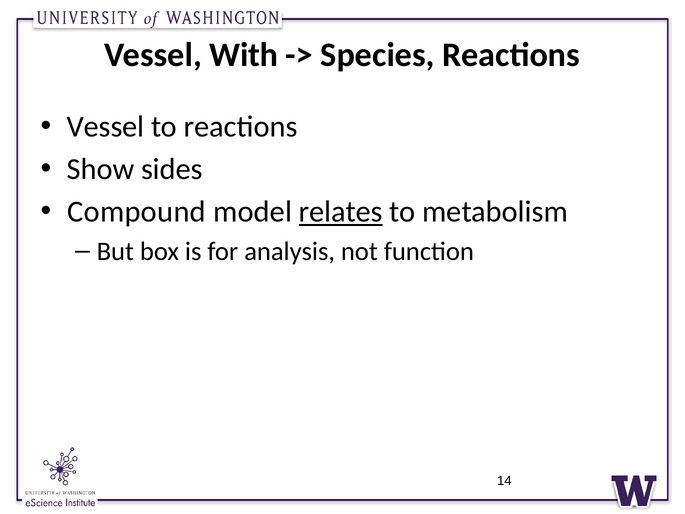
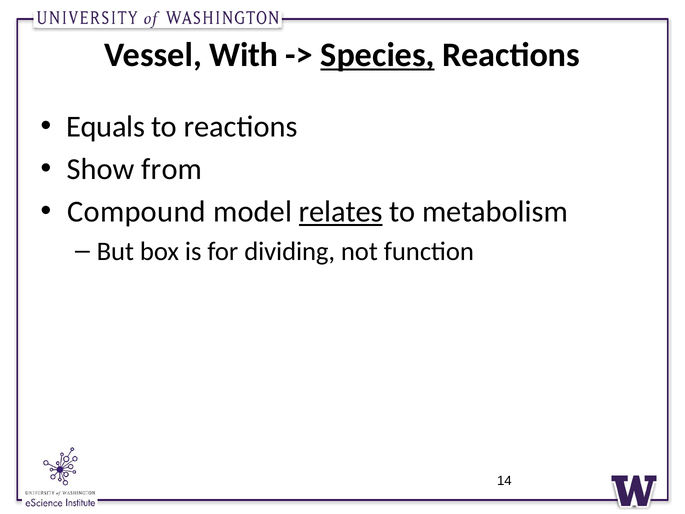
Species underline: none -> present
Vessel at (105, 127): Vessel -> Equals
sides: sides -> from
analysis: analysis -> dividing
